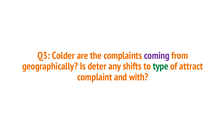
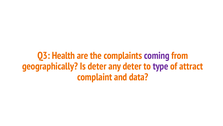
Colder: Colder -> Health
any shifts: shifts -> deter
type colour: green -> purple
with: with -> data
